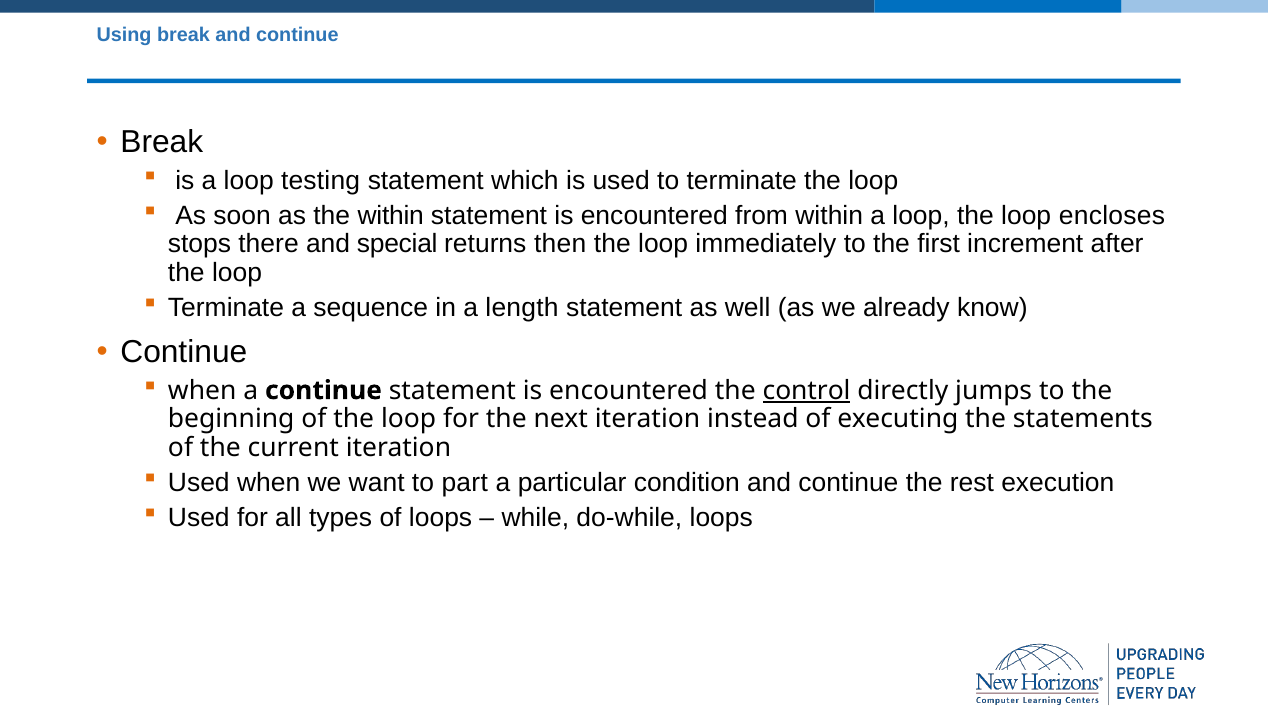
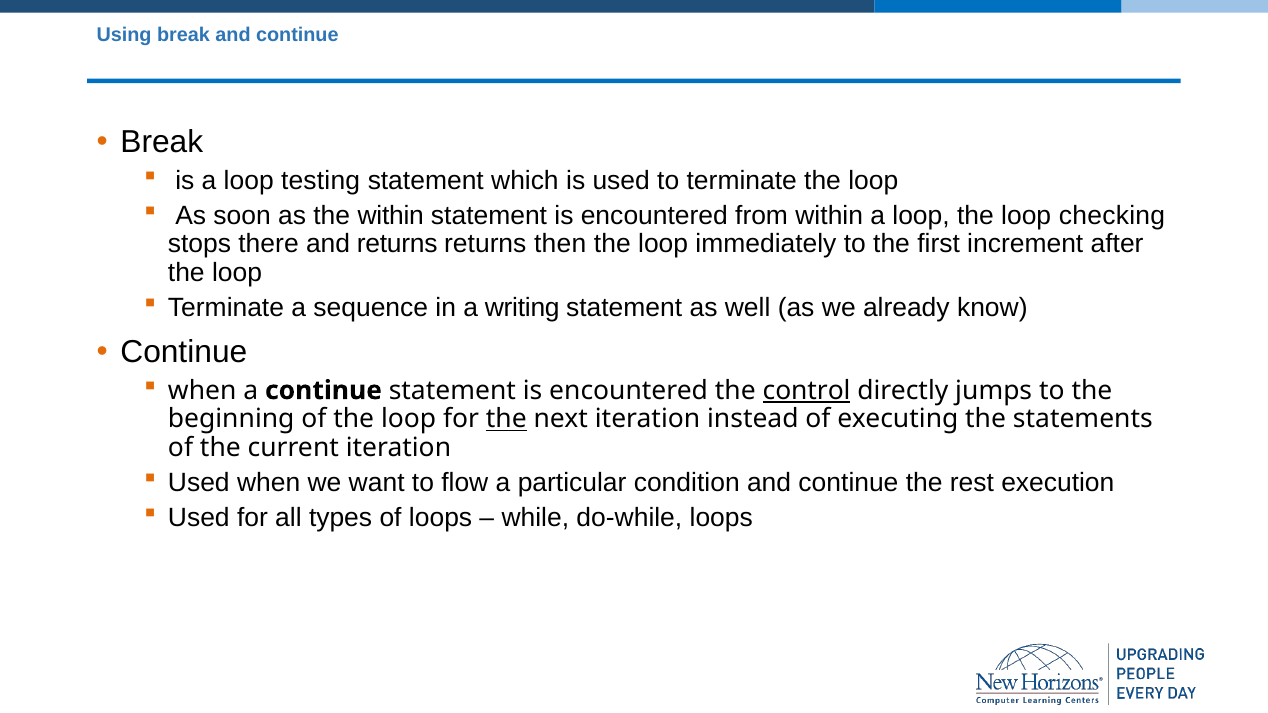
encloses: encloses -> checking
and special: special -> returns
length: length -> writing
the at (506, 419) underline: none -> present
part: part -> flow
